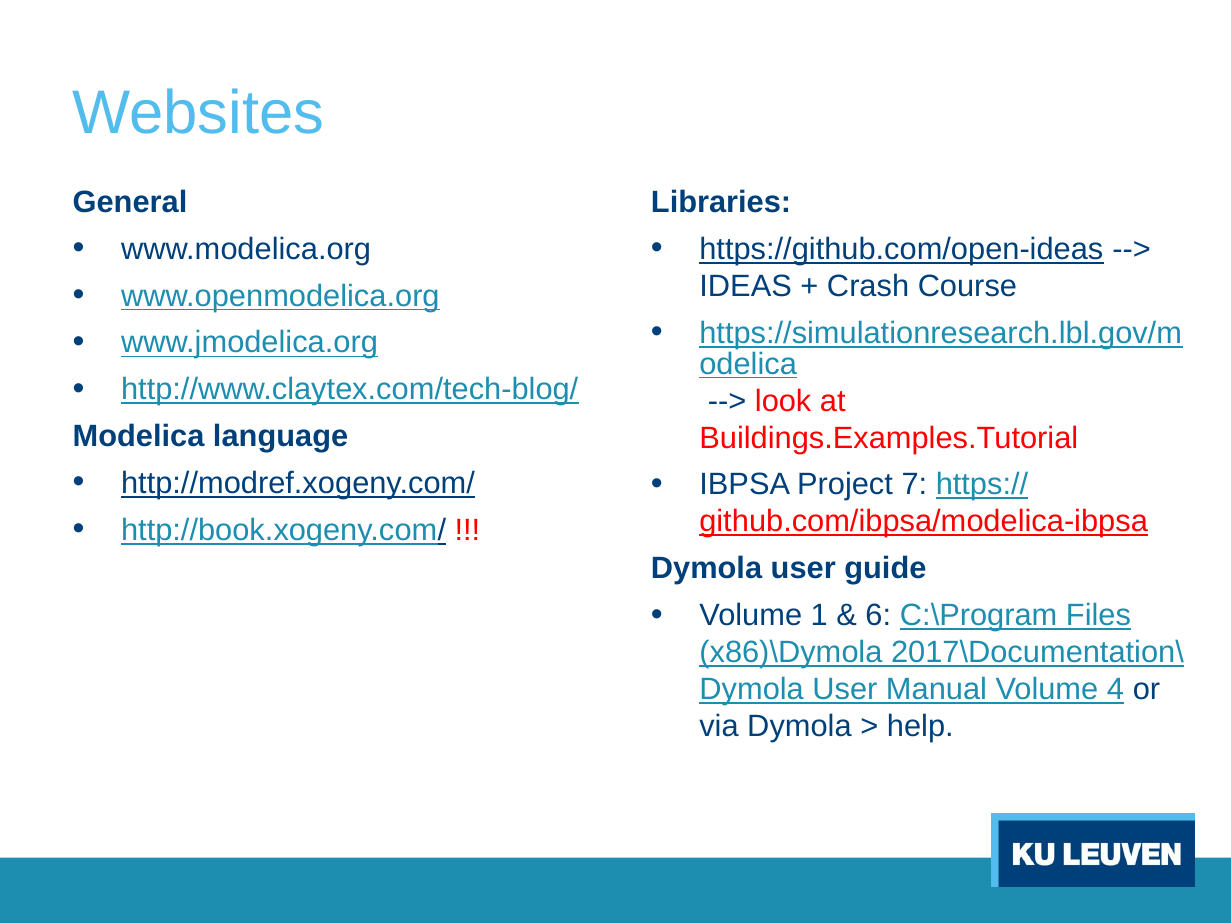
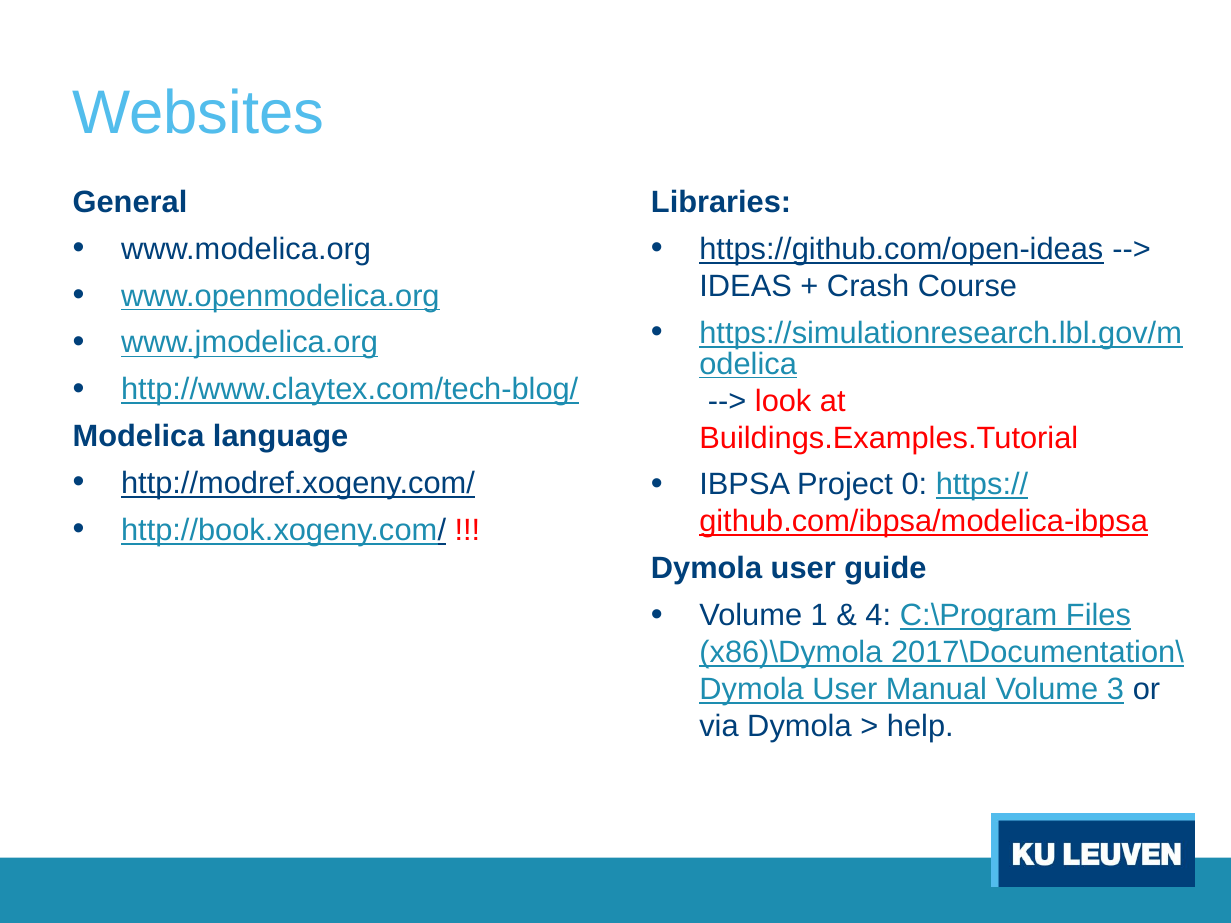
7: 7 -> 0
6: 6 -> 4
4: 4 -> 3
